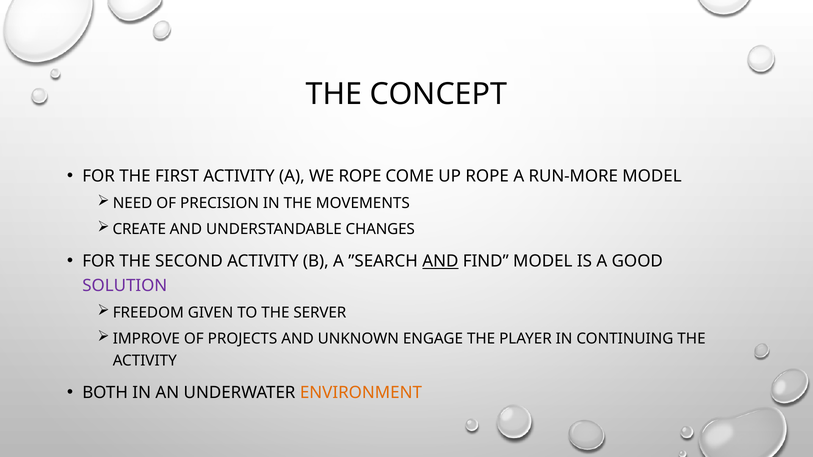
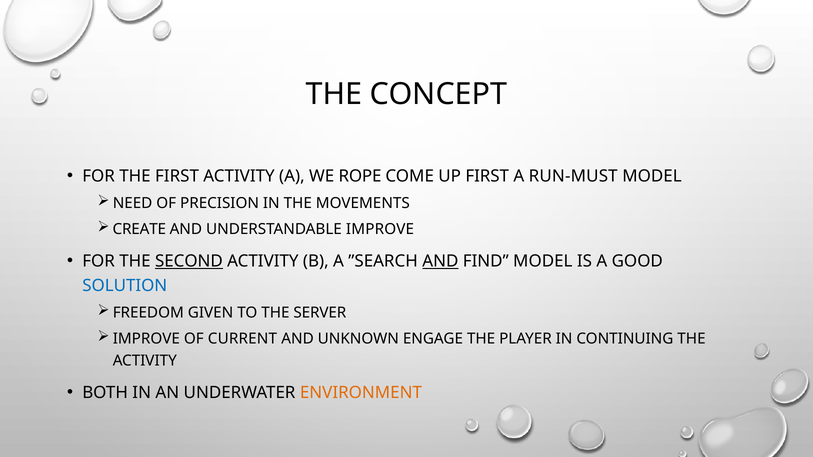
UP ROPE: ROPE -> FIRST
RUN-MORE: RUN-MORE -> RUN-MUST
UNDERSTANDABLE CHANGES: CHANGES -> IMPROVE
SECOND underline: none -> present
SOLUTION colour: purple -> blue
PROJECTS: PROJECTS -> CURRENT
